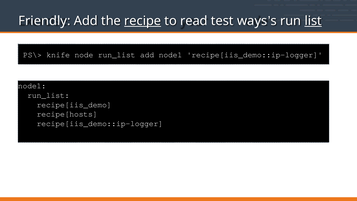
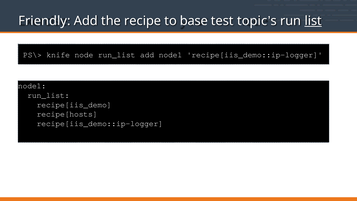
recipe underline: present -> none
read: read -> base
ways: ways -> topic
